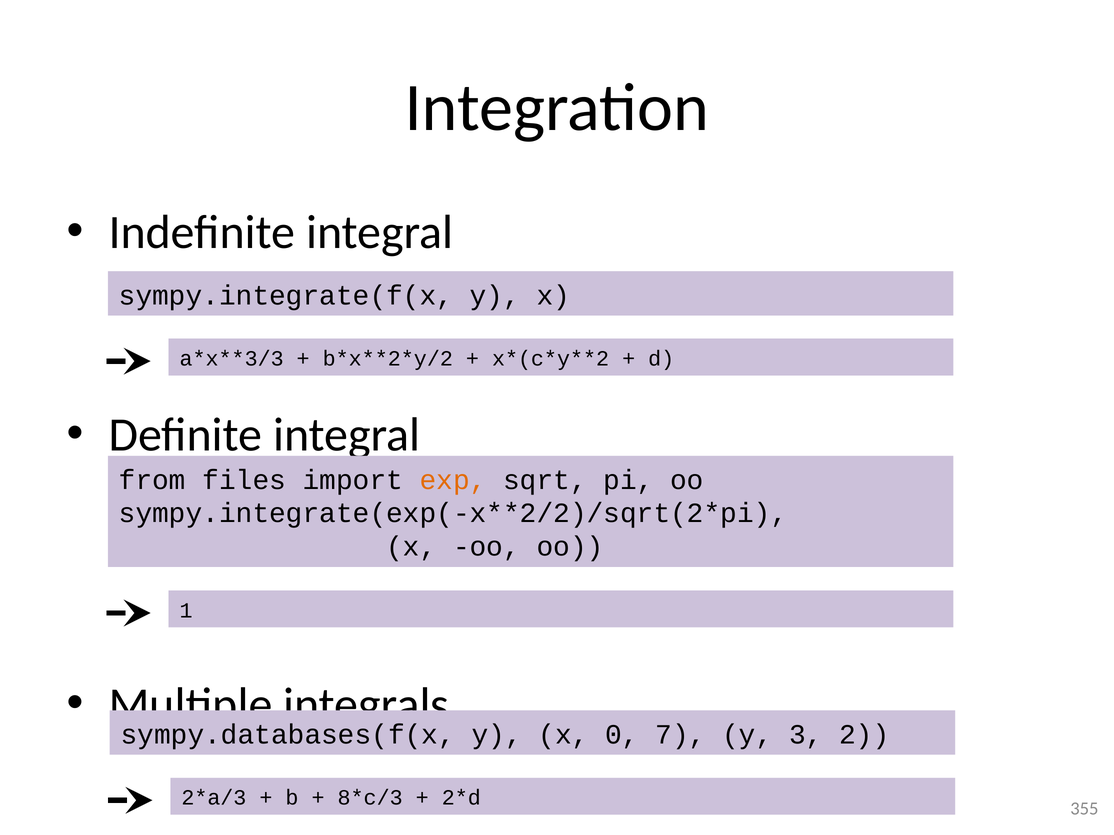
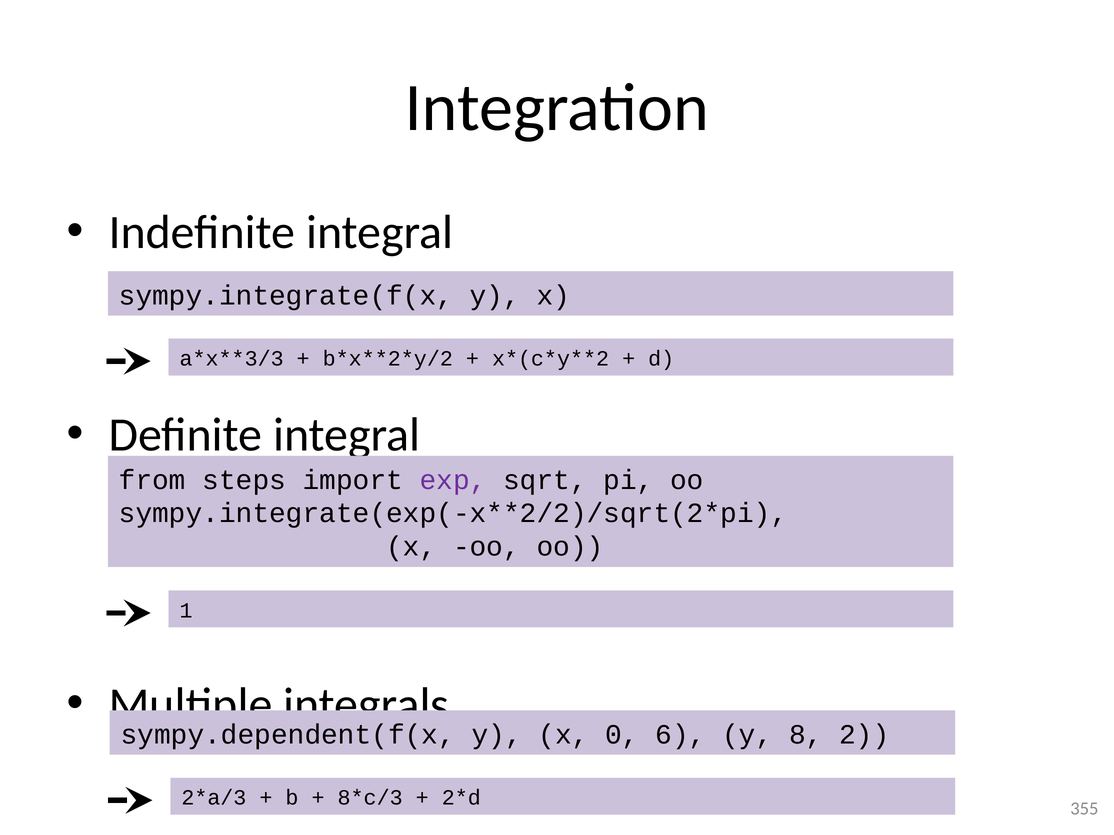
files: files -> steps
exp colour: orange -> purple
sympy.databases(f(x: sympy.databases(f(x -> sympy.dependent(f(x
7: 7 -> 6
3: 3 -> 8
